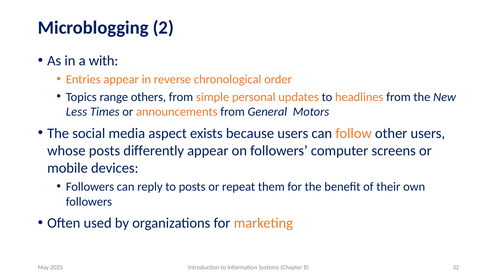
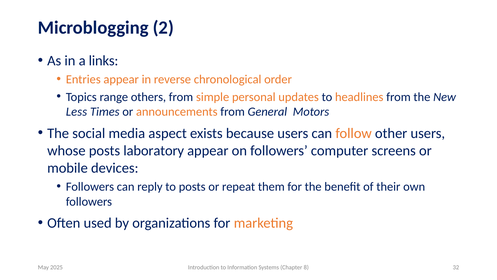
with: with -> links
differently: differently -> laboratory
